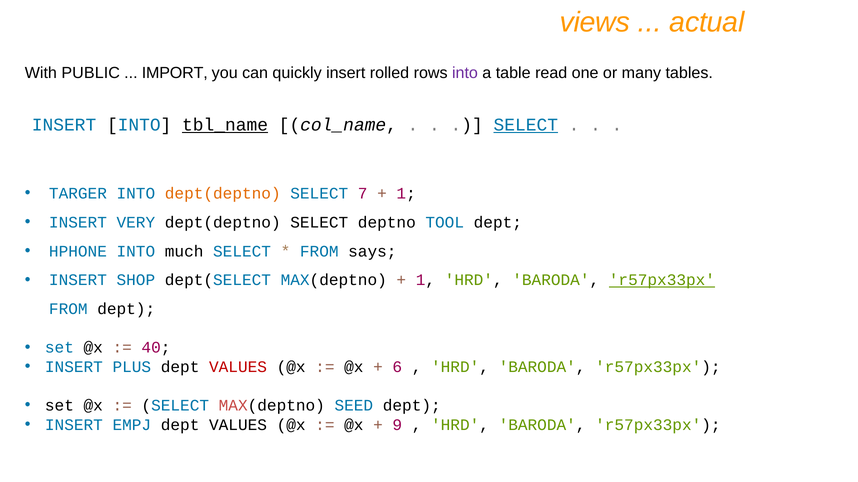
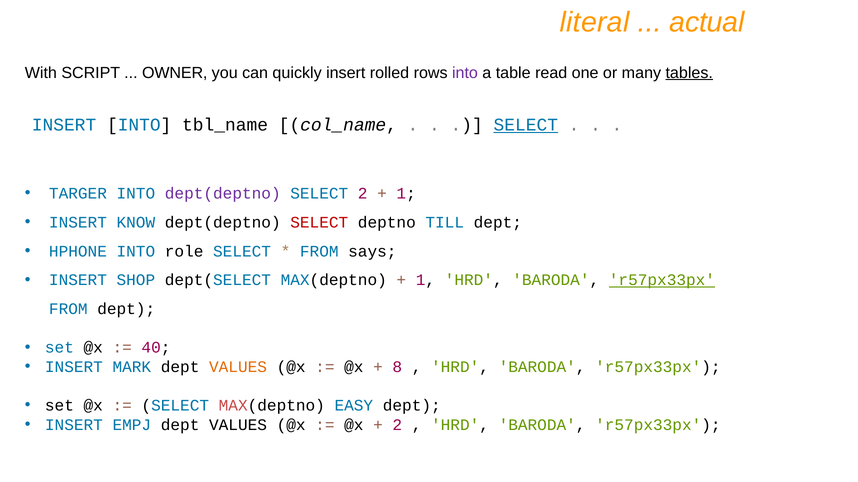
views: views -> literal
PUBLIC: PUBLIC -> SCRIPT
IMPORT: IMPORT -> OWNER
tables underline: none -> present
tbl_name underline: present -> none
dept(deptno at (223, 194) colour: orange -> purple
SELECT 7: 7 -> 2
VERY: VERY -> KNOW
SELECT at (319, 223) colour: black -> red
TOOL: TOOL -> TILL
much: much -> role
PLUS: PLUS -> MARK
VALUES at (238, 367) colour: red -> orange
6: 6 -> 8
SEED: SEED -> EASY
9 at (397, 425): 9 -> 2
